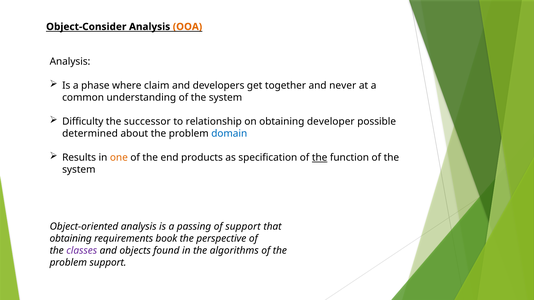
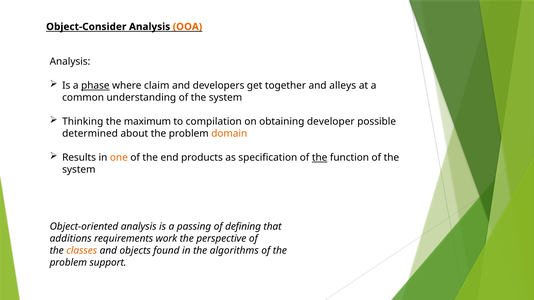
phase underline: none -> present
never: never -> alleys
Difficulty: Difficulty -> Thinking
successor: successor -> maximum
relationship: relationship -> compilation
domain colour: blue -> orange
of support: support -> defining
obtaining at (71, 239): obtaining -> additions
book: book -> work
classes colour: purple -> orange
